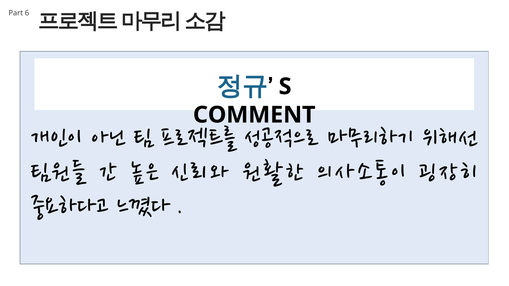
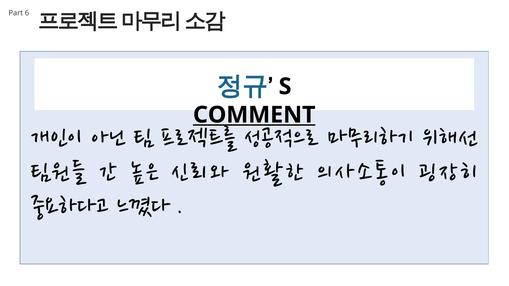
COMMENT underline: none -> present
